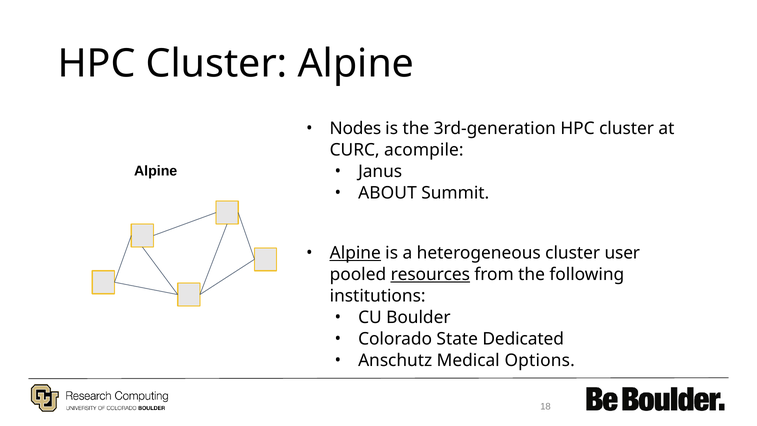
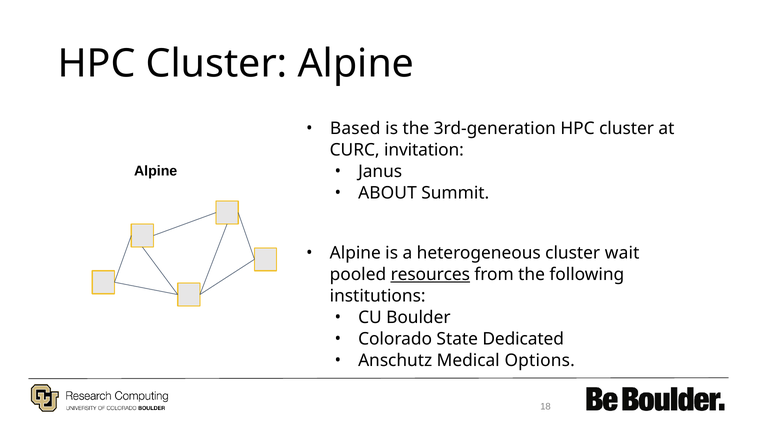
Nodes: Nodes -> Based
acompile: acompile -> invitation
Alpine at (355, 253) underline: present -> none
user: user -> wait
